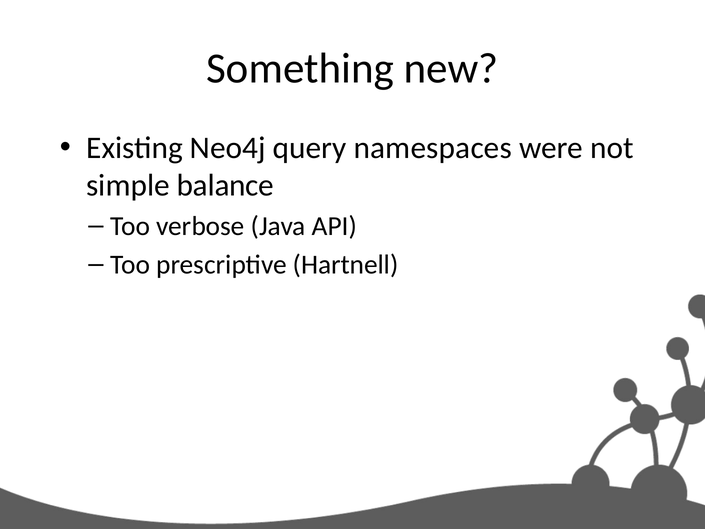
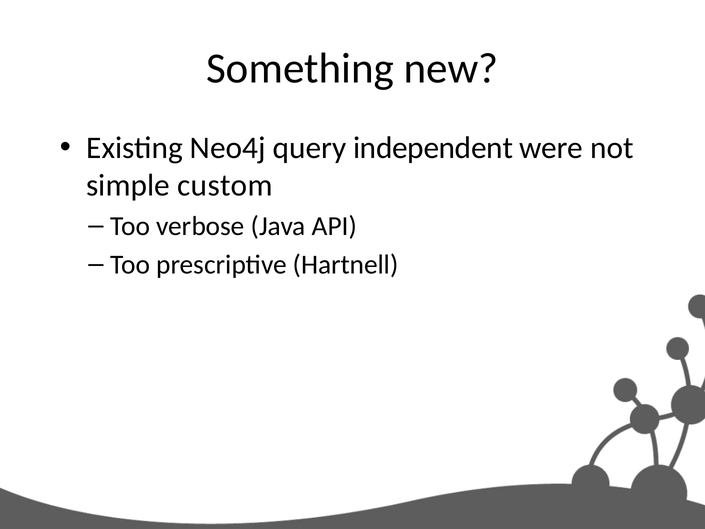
namespaces: namespaces -> independent
balance: balance -> custom
